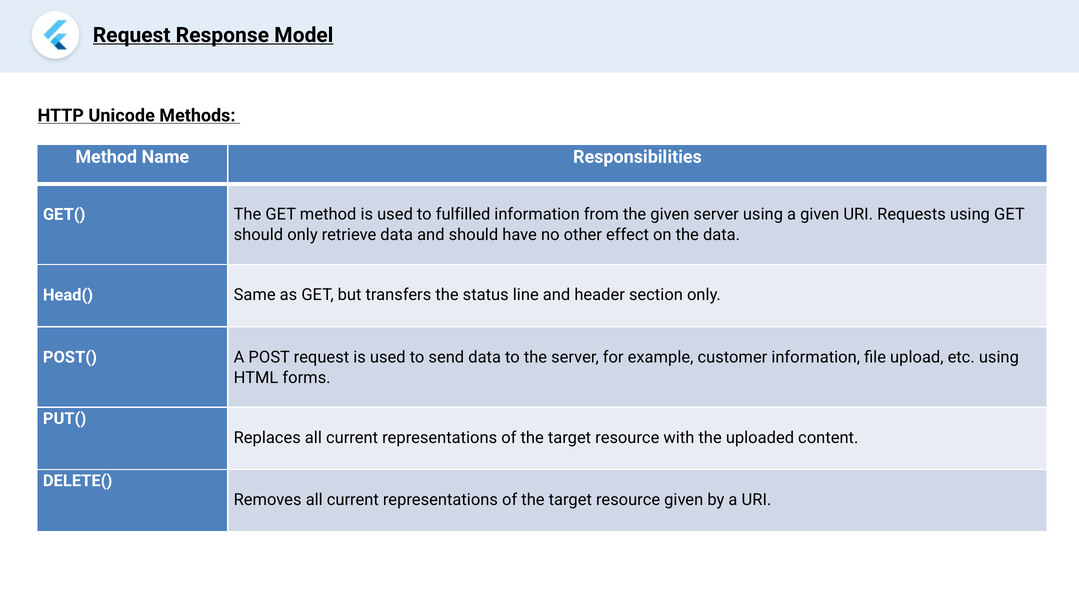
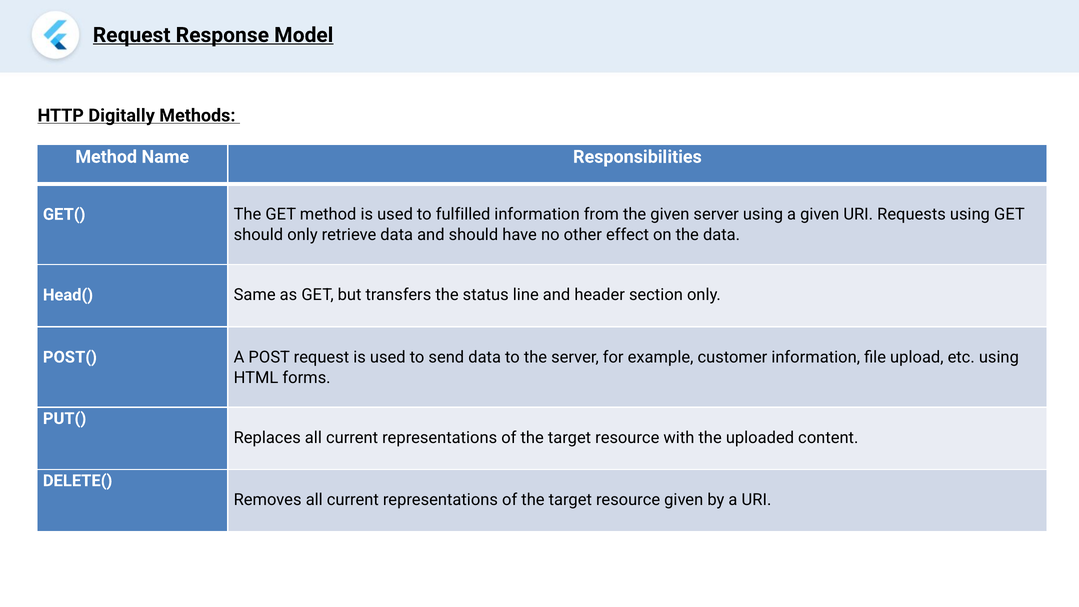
Unicode: Unicode -> Digitally
